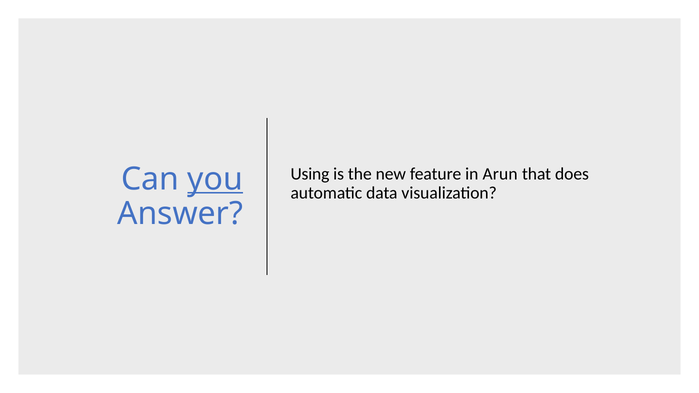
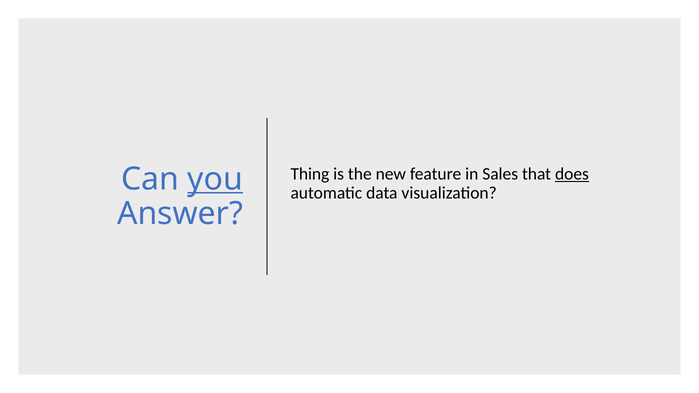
Using: Using -> Thing
Arun: Arun -> Sales
does underline: none -> present
